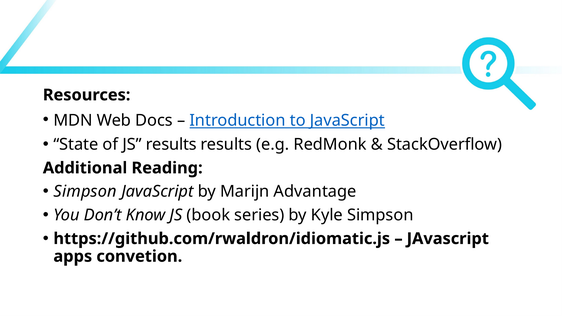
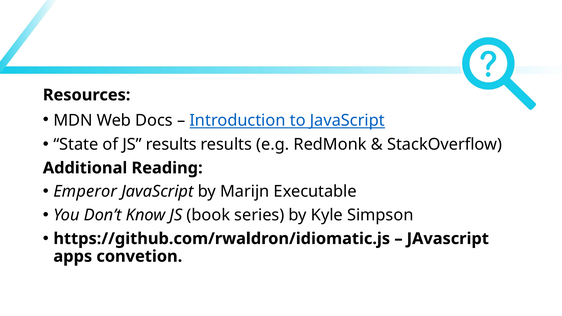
Simpson at (85, 192): Simpson -> Emperor
Advantage: Advantage -> Executable
